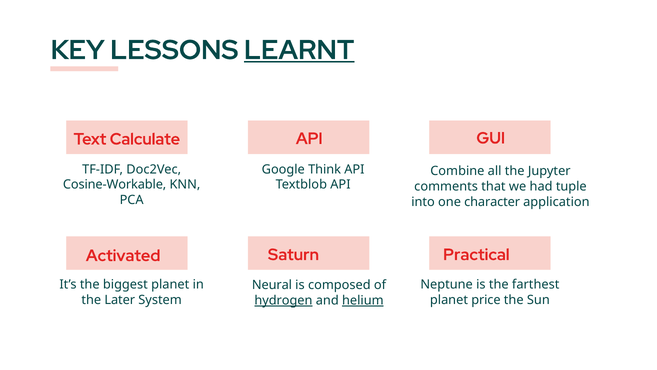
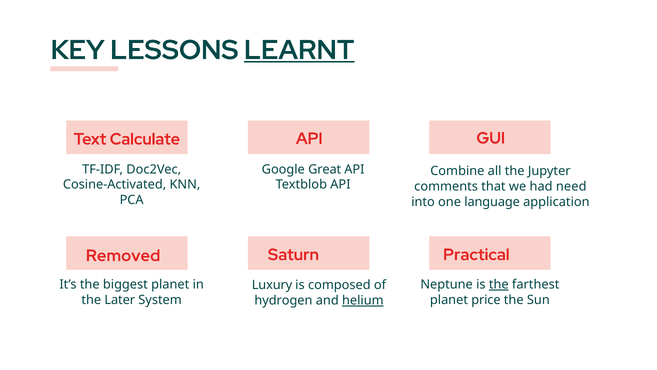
Think: Think -> Great
Cosine-Workable: Cosine-Workable -> Cosine-Activated
tuple: tuple -> need
character: character -> language
Activated: Activated -> Removed
the at (499, 284) underline: none -> present
Neural: Neural -> Luxury
hydrogen underline: present -> none
